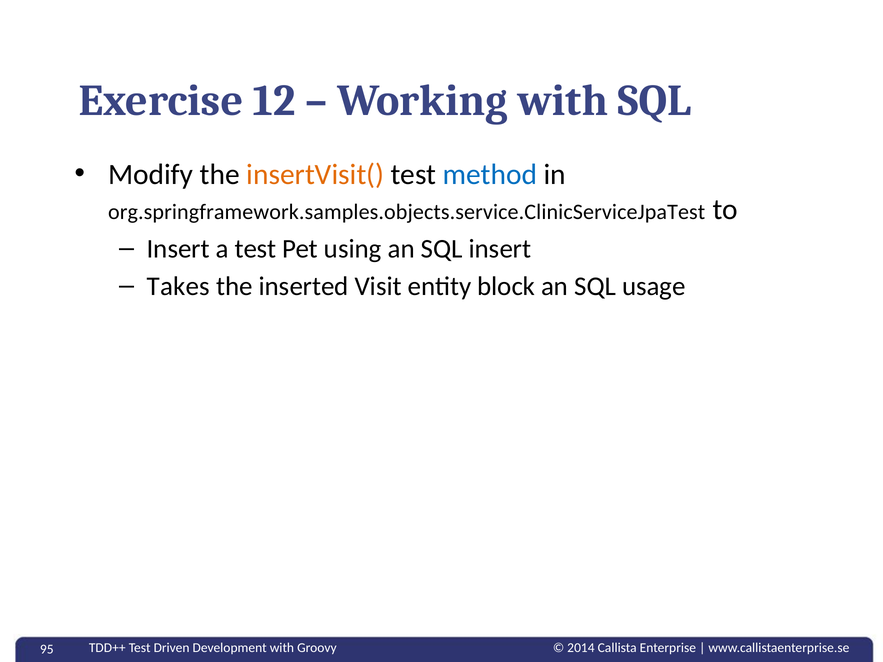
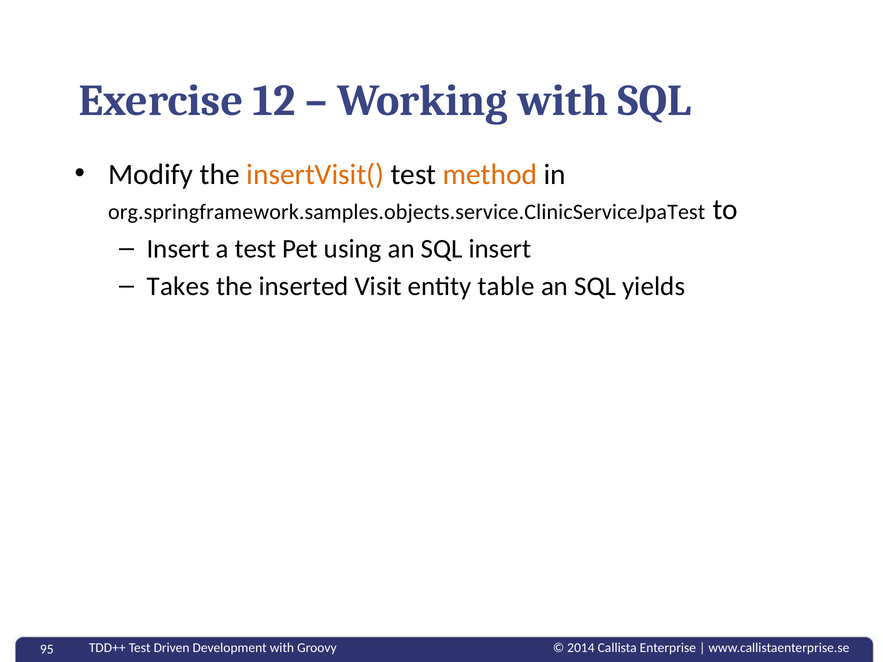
method colour: blue -> orange
block: block -> table
usage: usage -> yields
